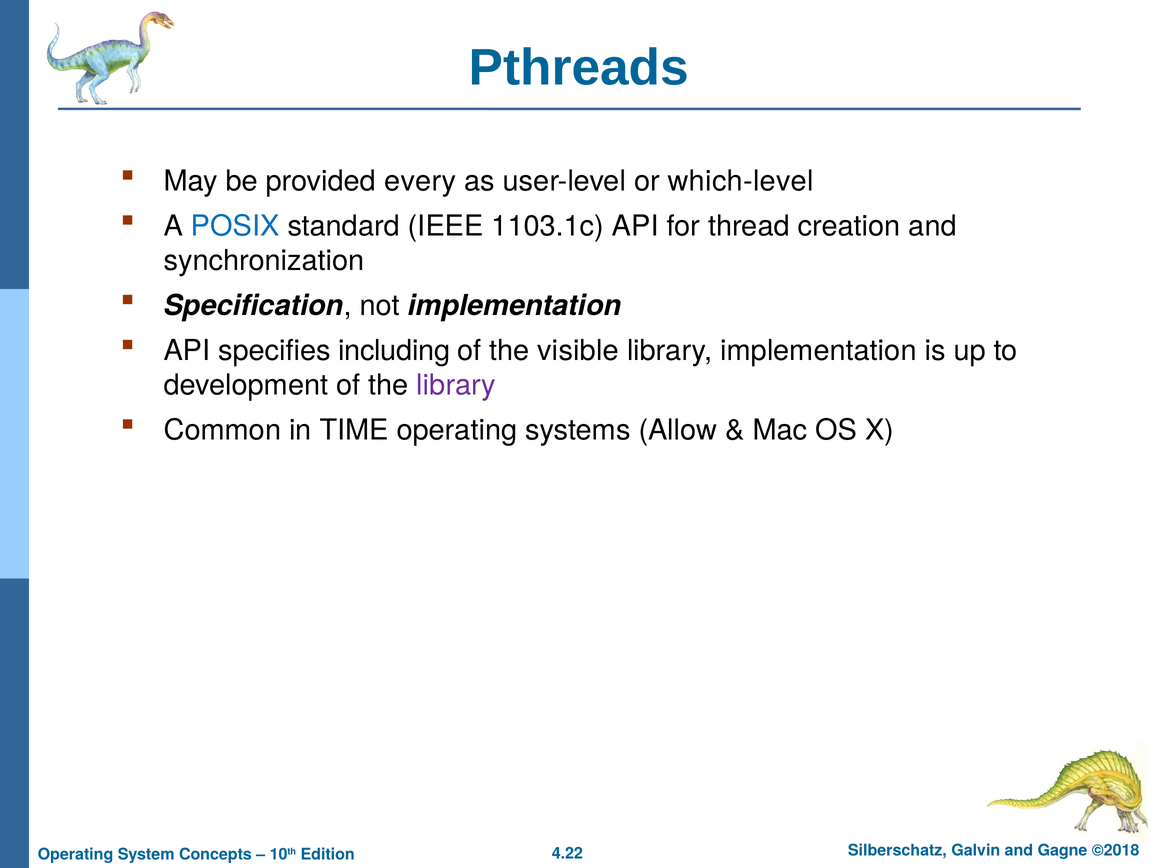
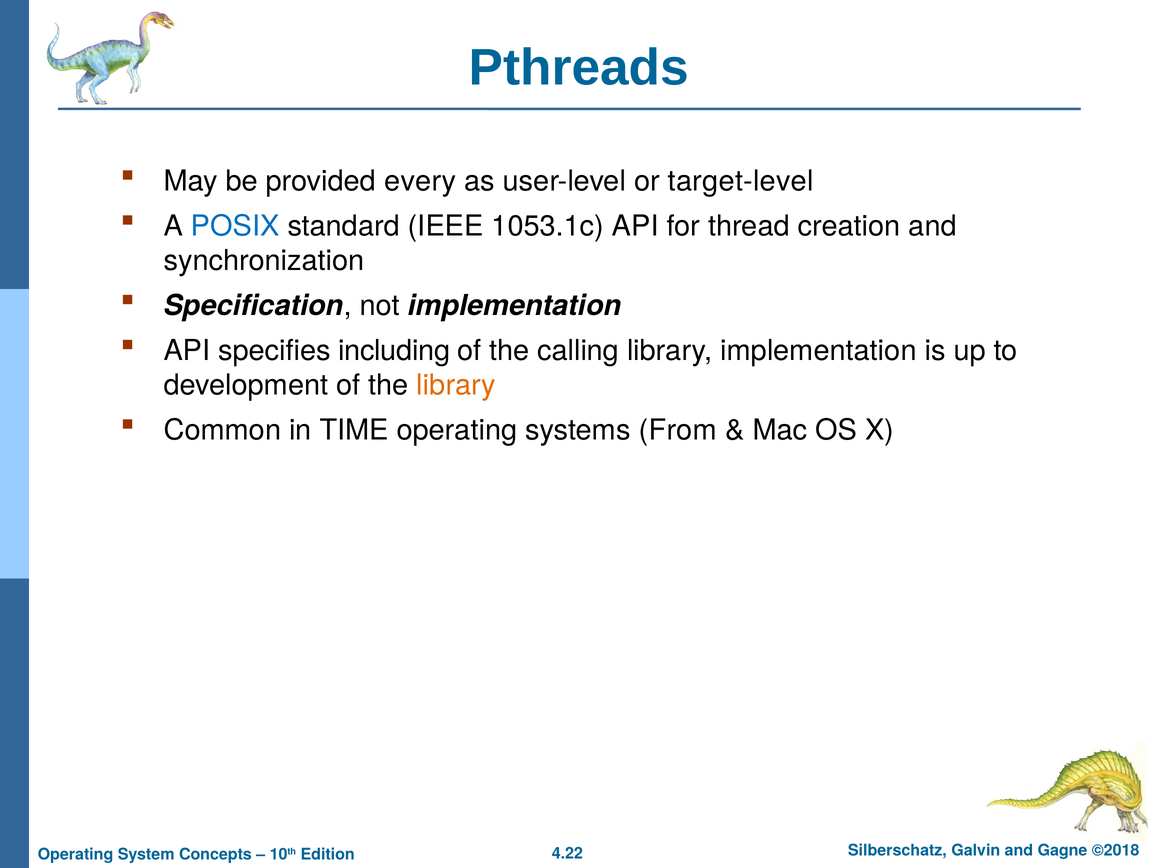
which-level: which-level -> target-level
1103.1c: 1103.1c -> 1053.1c
visible: visible -> calling
library at (456, 385) colour: purple -> orange
Allow: Allow -> From
